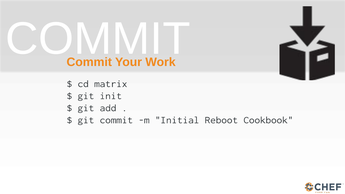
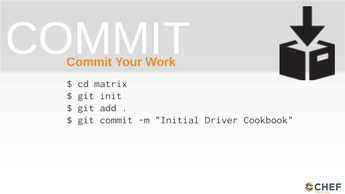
Reboot: Reboot -> Driver
